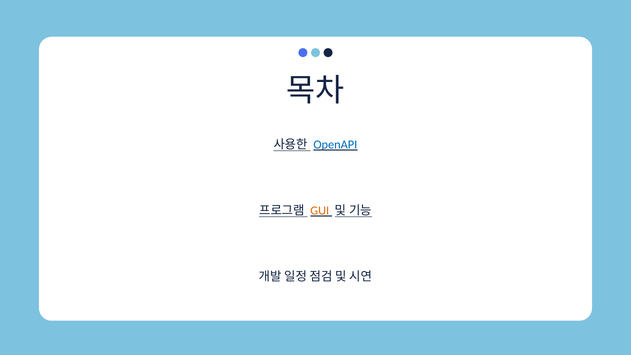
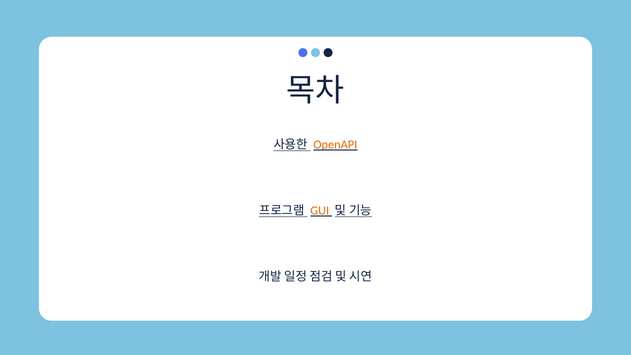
OpenAPI colour: blue -> orange
